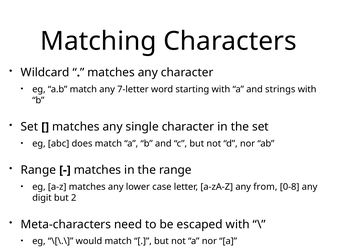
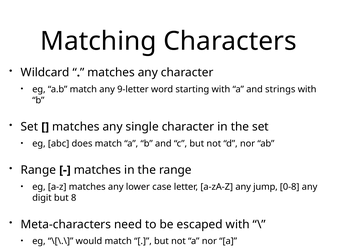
7-letter: 7-letter -> 9-letter
from: from -> jump
2: 2 -> 8
